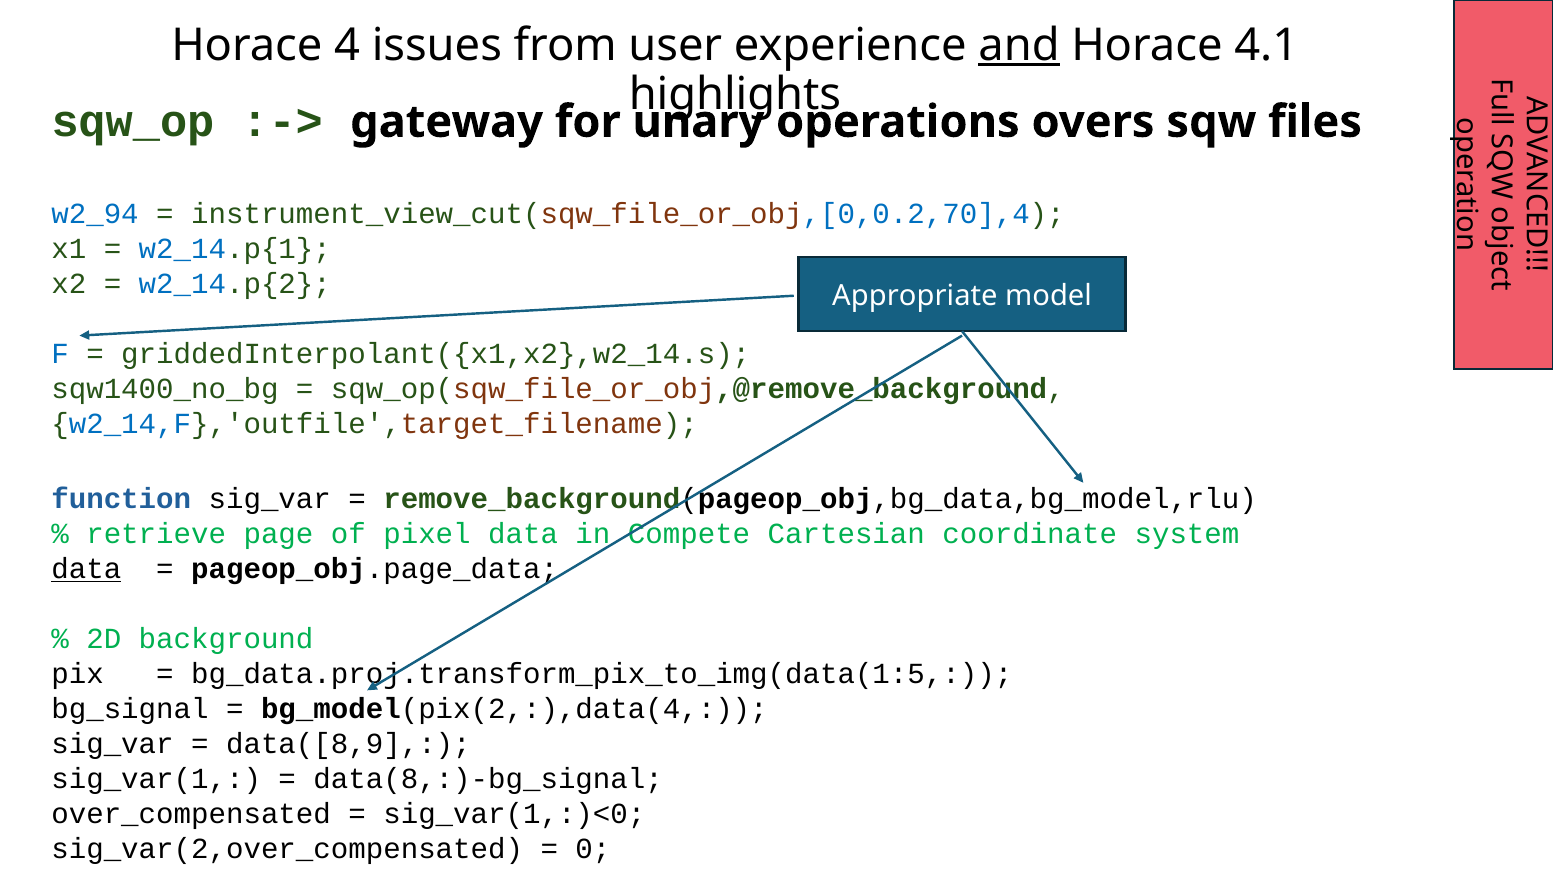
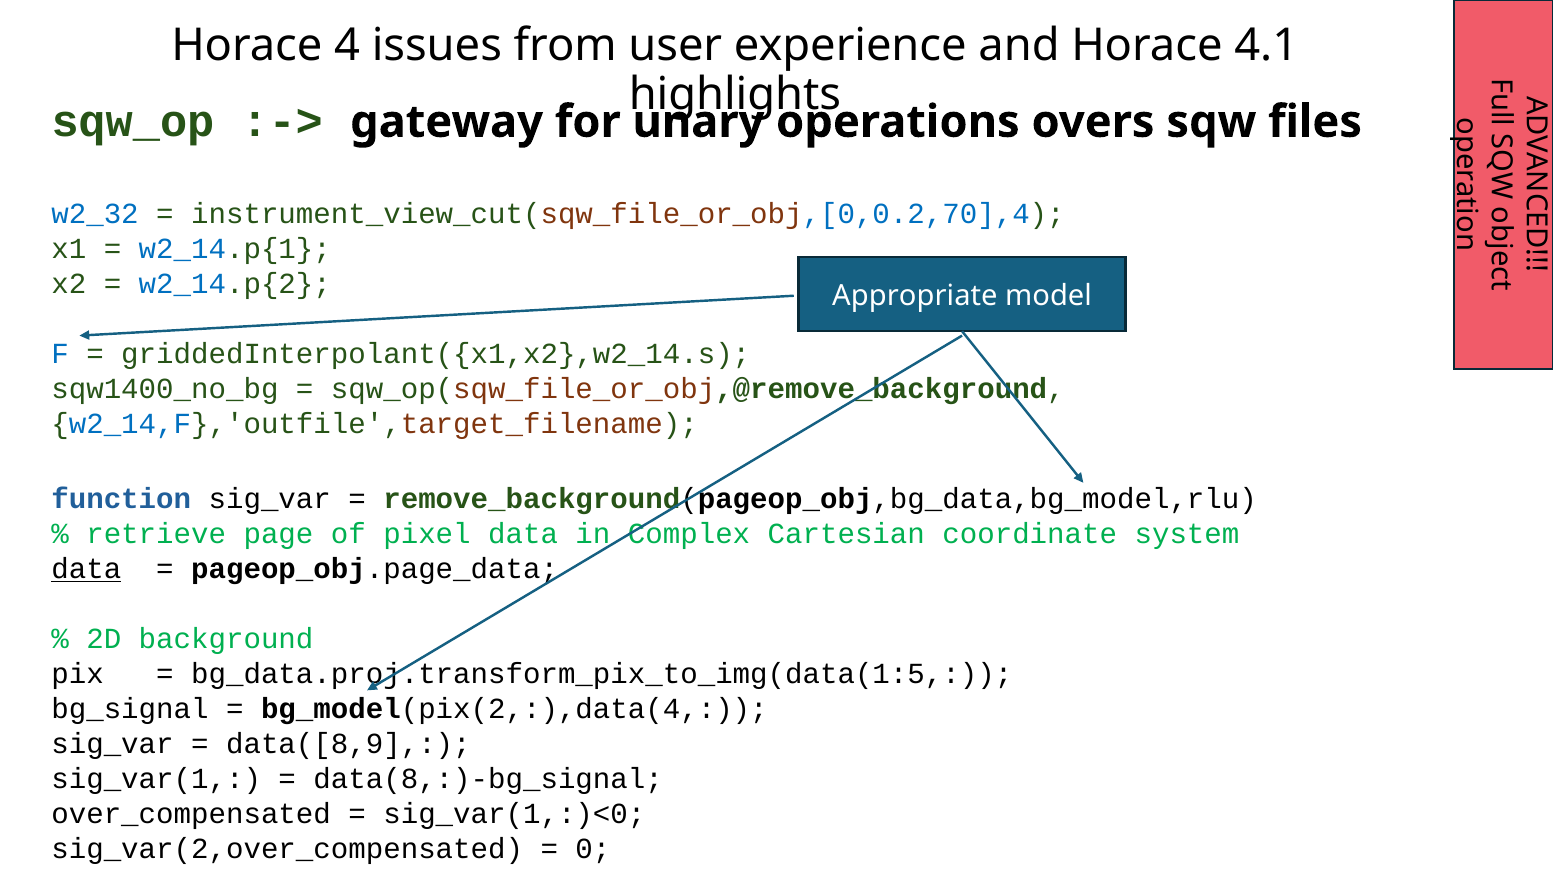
and underline: present -> none
w2_94: w2_94 -> w2_32
Compete: Compete -> Complex
